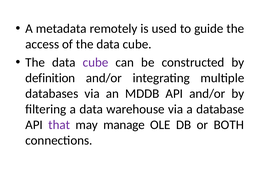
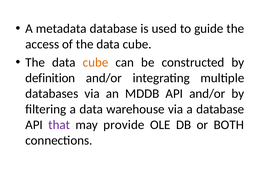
metadata remotely: remotely -> database
cube at (96, 62) colour: purple -> orange
manage: manage -> provide
